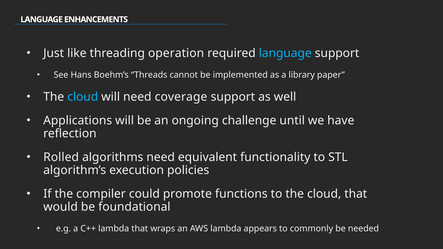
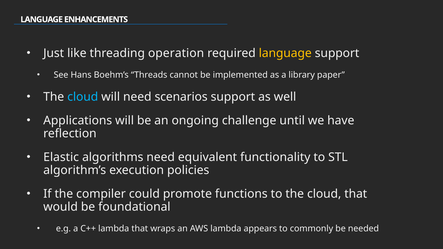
language at (285, 53) colour: light blue -> yellow
coverage: coverage -> scenarios
Rolled: Rolled -> Elastic
